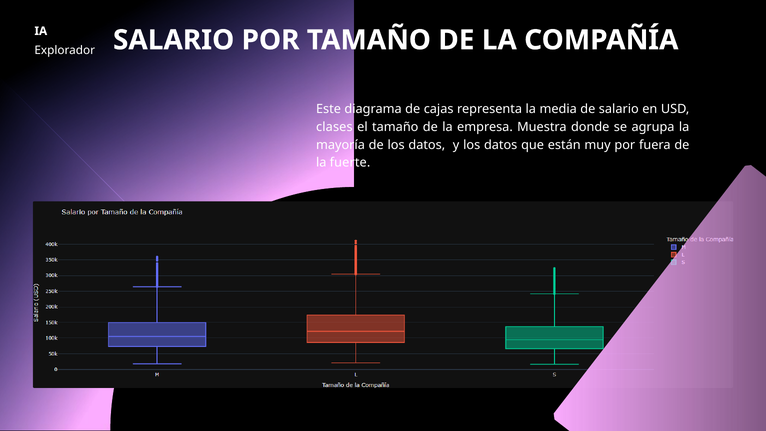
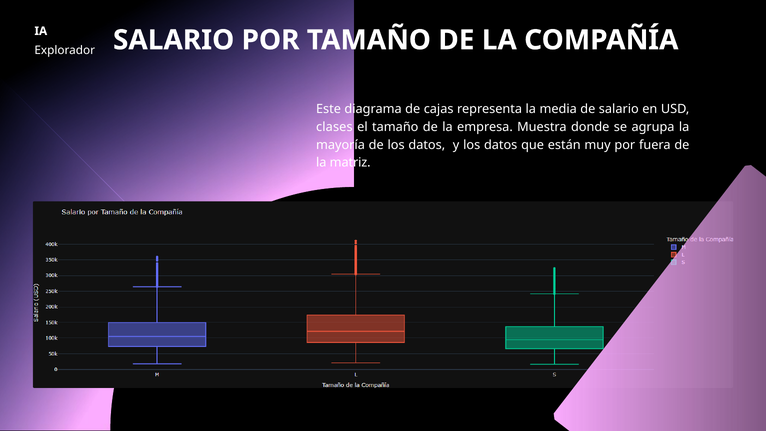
fuerte: fuerte -> matriz
